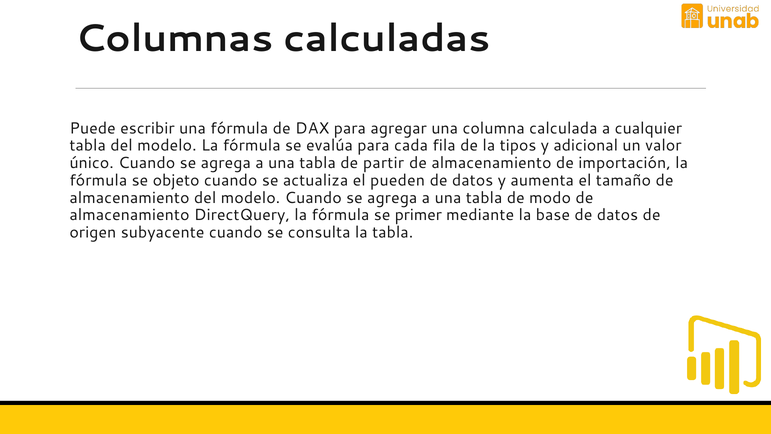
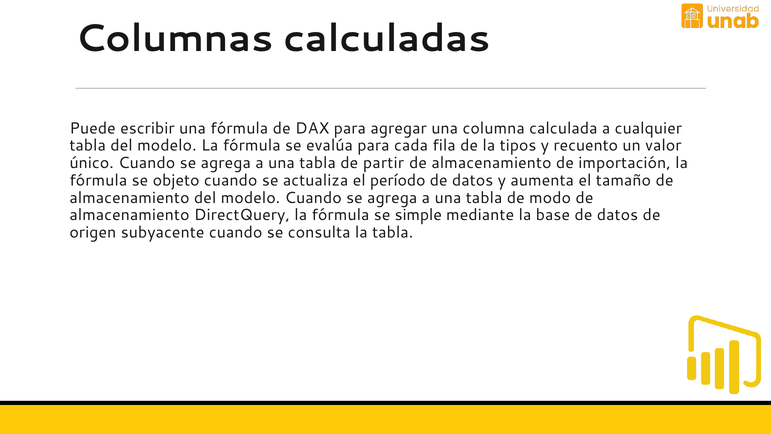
adicional: adicional -> recuento
pueden: pueden -> período
primer: primer -> simple
